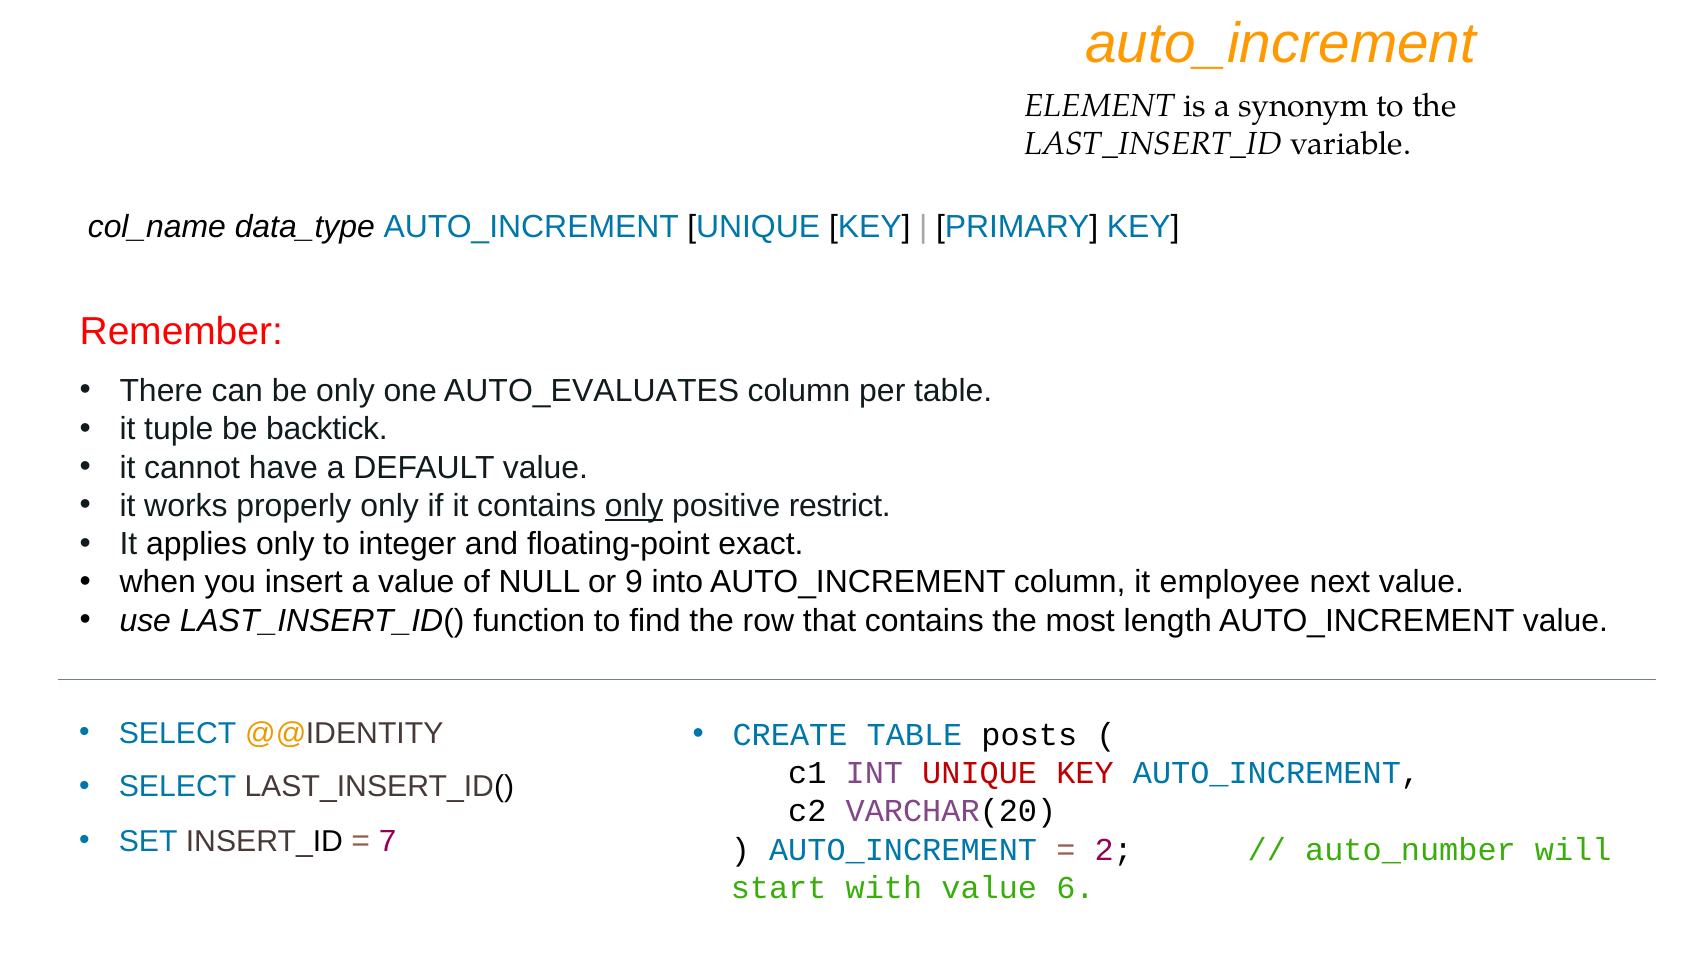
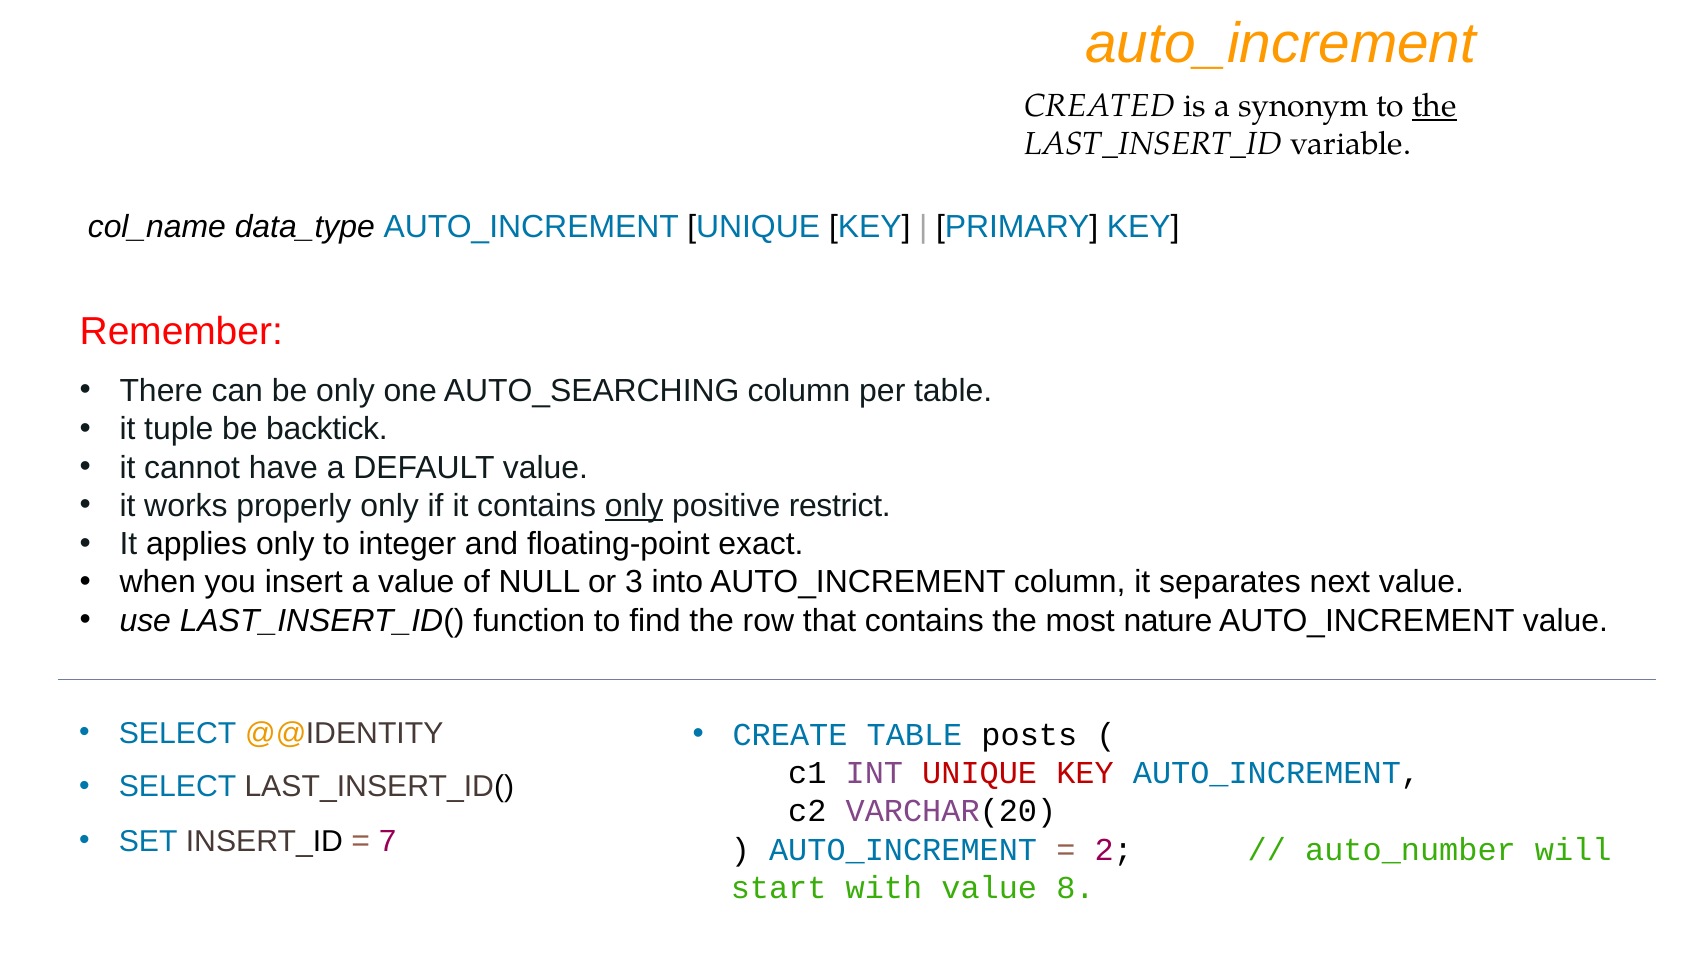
ELEMENT: ELEMENT -> CREATED
the at (1434, 106) underline: none -> present
AUTO_EVALUATES: AUTO_EVALUATES -> AUTO_SEARCHING
9: 9 -> 3
employee: employee -> separates
length: length -> nature
6: 6 -> 8
